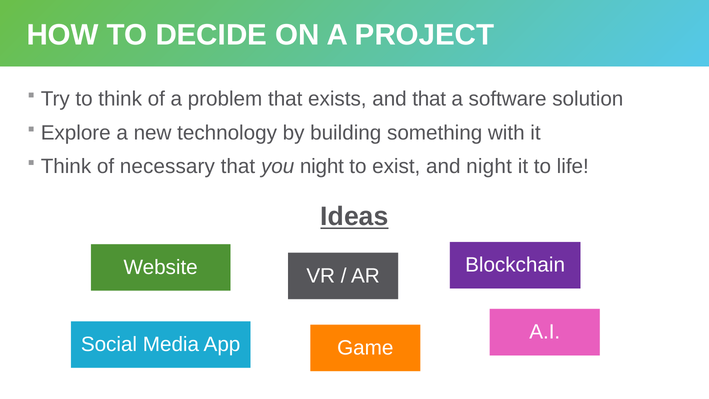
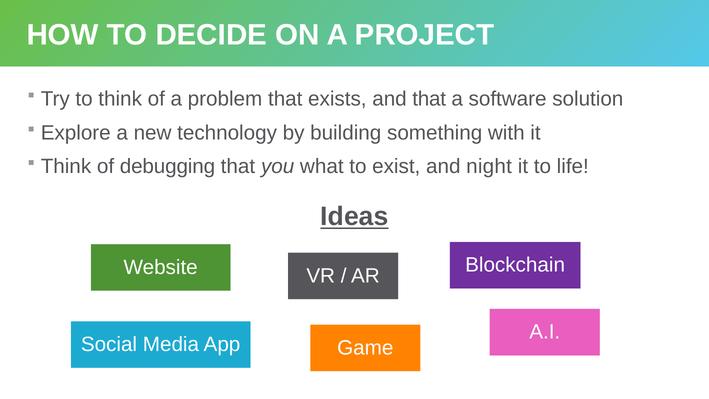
necessary: necessary -> debugging
you night: night -> what
